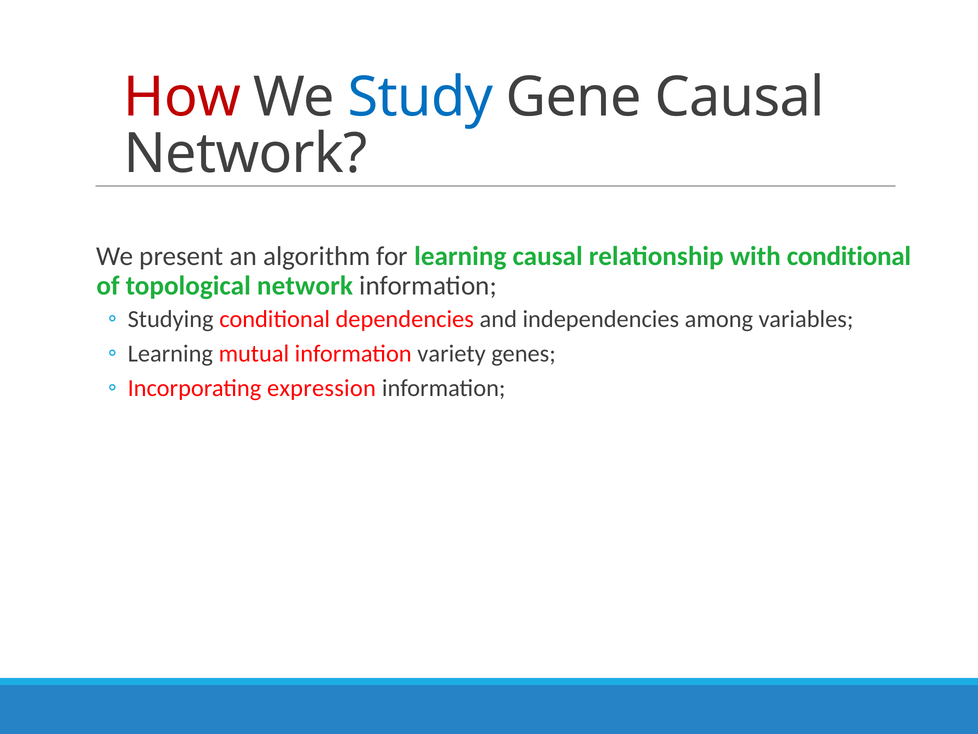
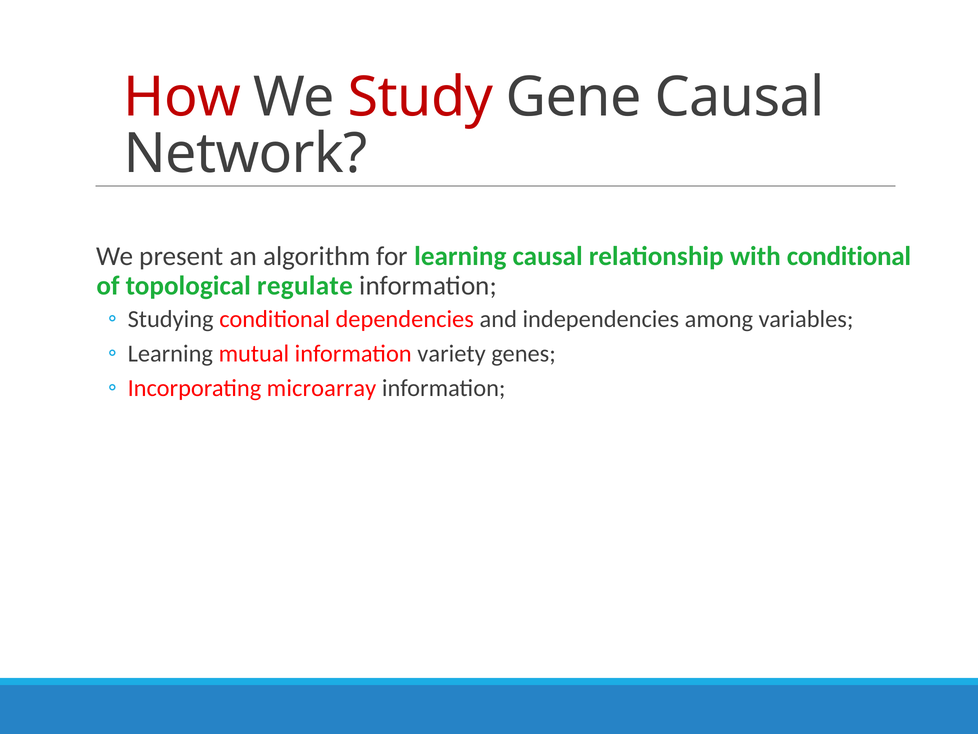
Study colour: blue -> red
topological network: network -> regulate
expression: expression -> microarray
